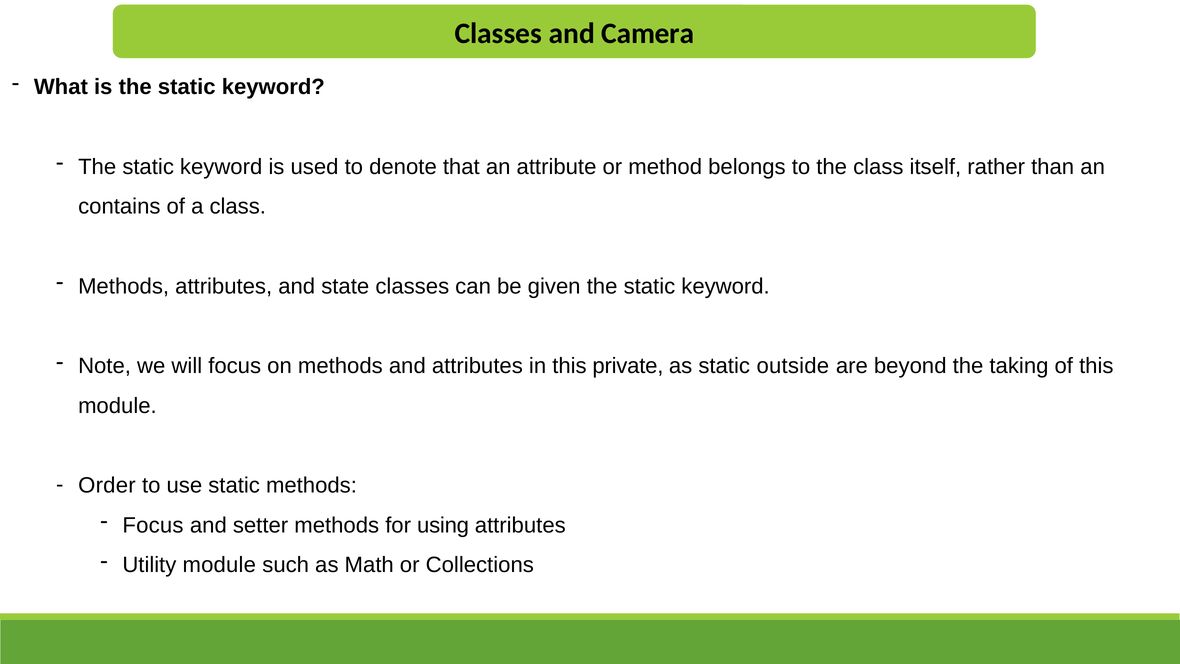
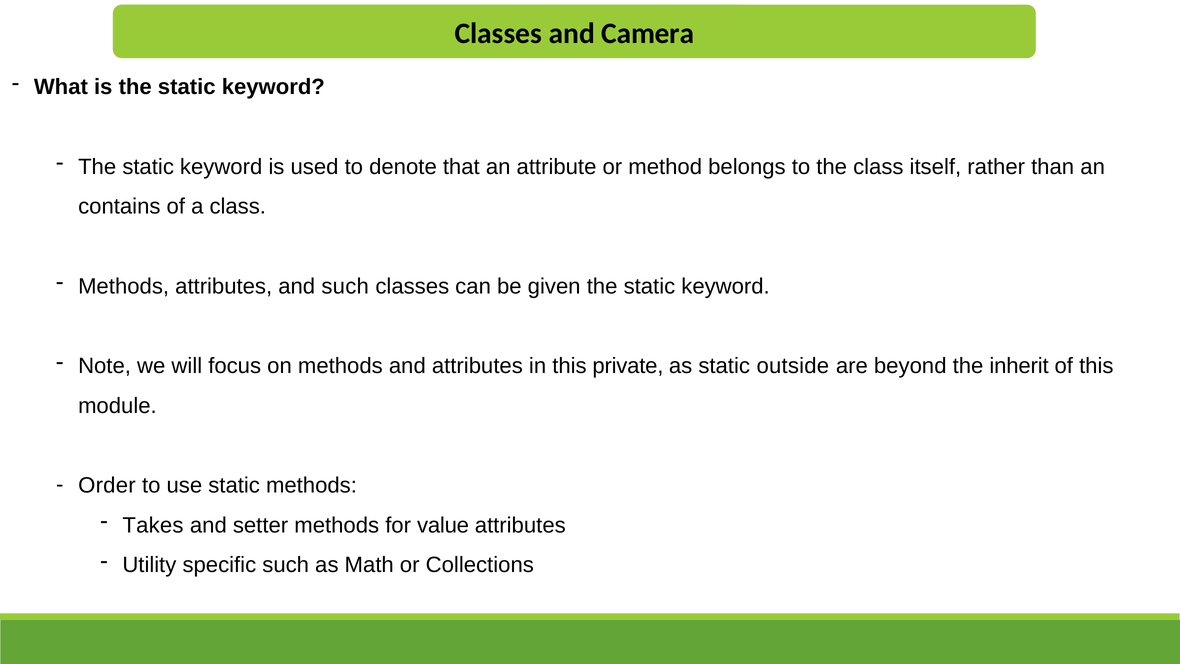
and state: state -> such
taking: taking -> inherit
Focus at (153, 525): Focus -> Takes
using: using -> value
Utility module: module -> specific
